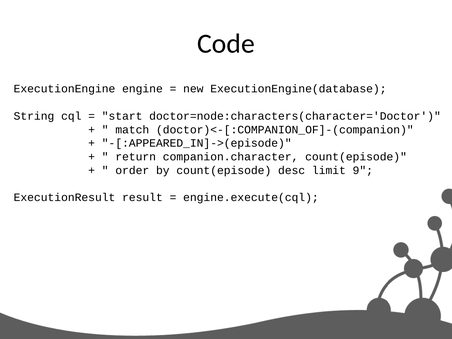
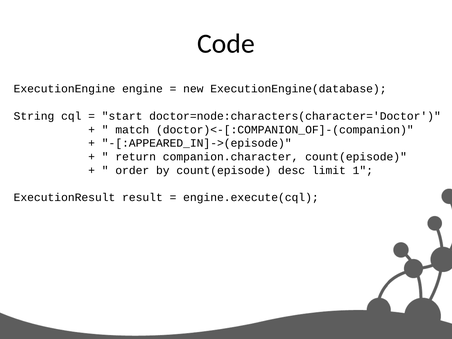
9: 9 -> 1
